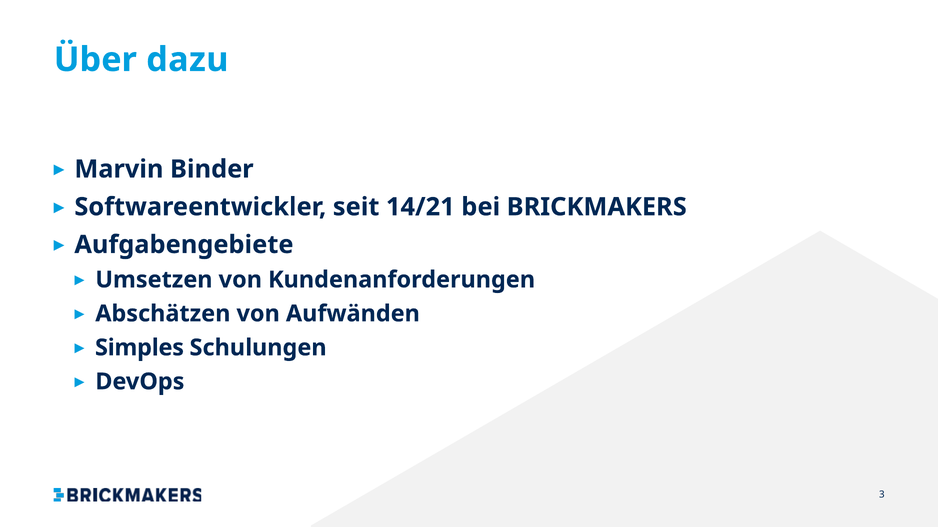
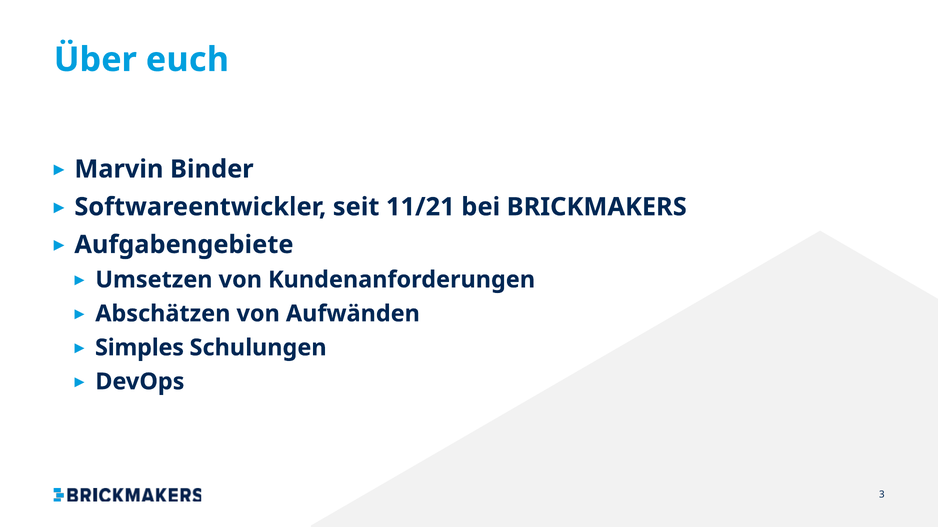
dazu: dazu -> euch
14/21: 14/21 -> 11/21
